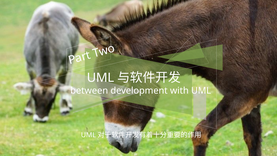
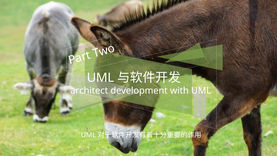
between: between -> architect
